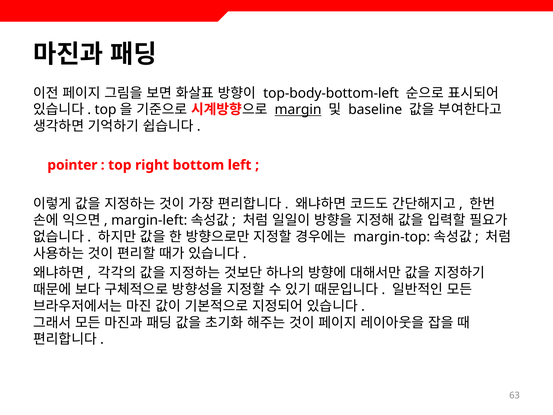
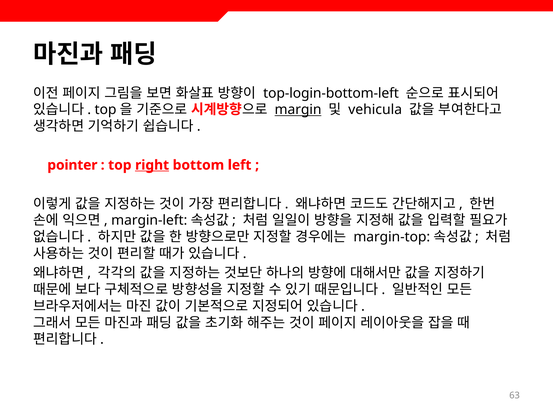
top-body-bottom-left: top-body-bottom-left -> top-login-bottom-left
baseline: baseline -> vehicula
right underline: none -> present
